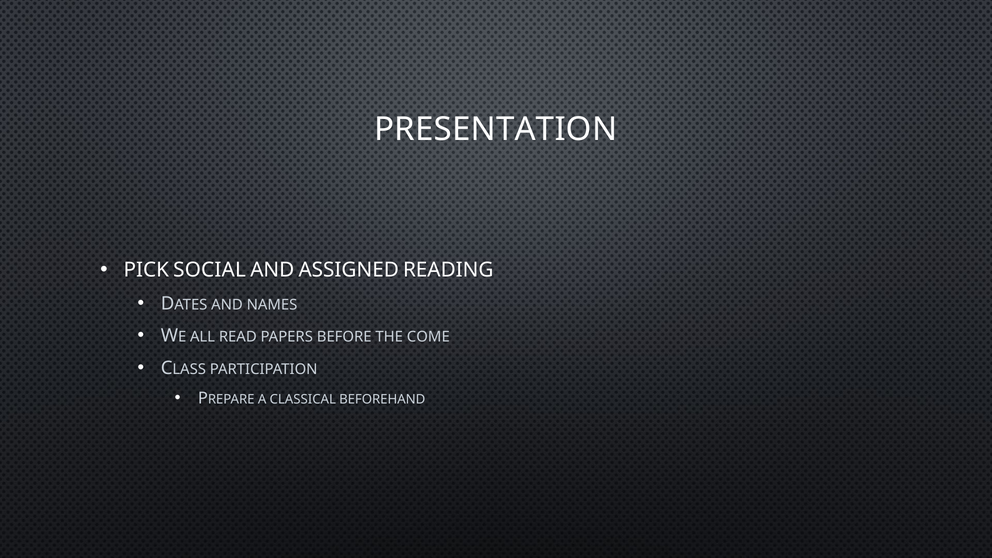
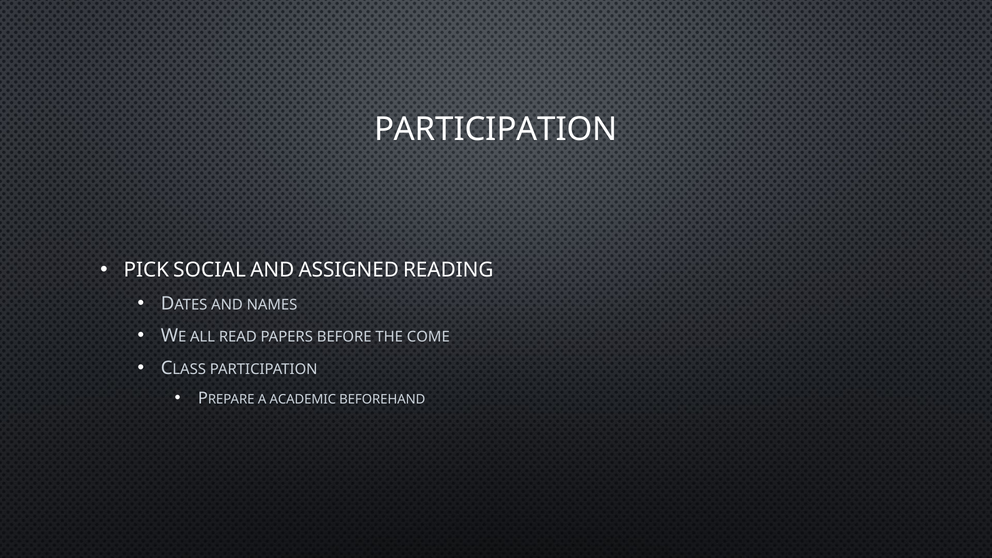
PRESENTATION at (496, 129): PRESENTATION -> PARTICIPATION
CLASSICAL: CLASSICAL -> ACADEMIC
